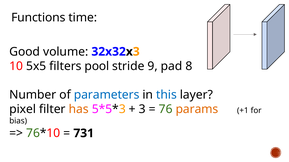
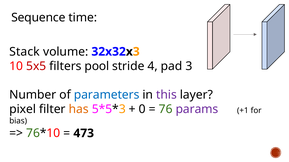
Functions: Functions -> Sequence
Good: Good -> Stack
5x5 colour: black -> red
9: 9 -> 4
8: 8 -> 3
this colour: blue -> purple
3: 3 -> 0
params colour: orange -> purple
731: 731 -> 473
